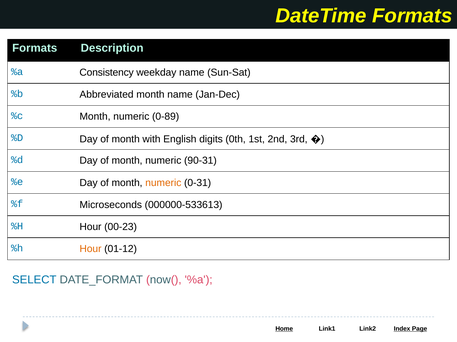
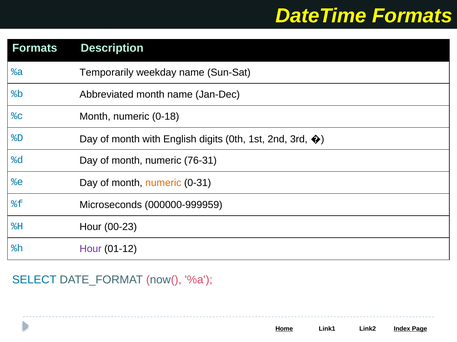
Consistency: Consistency -> Temporarily
0-89: 0-89 -> 0-18
90-31: 90-31 -> 76-31
000000-533613: 000000-533613 -> 000000-999959
Hour at (91, 249) colour: orange -> purple
